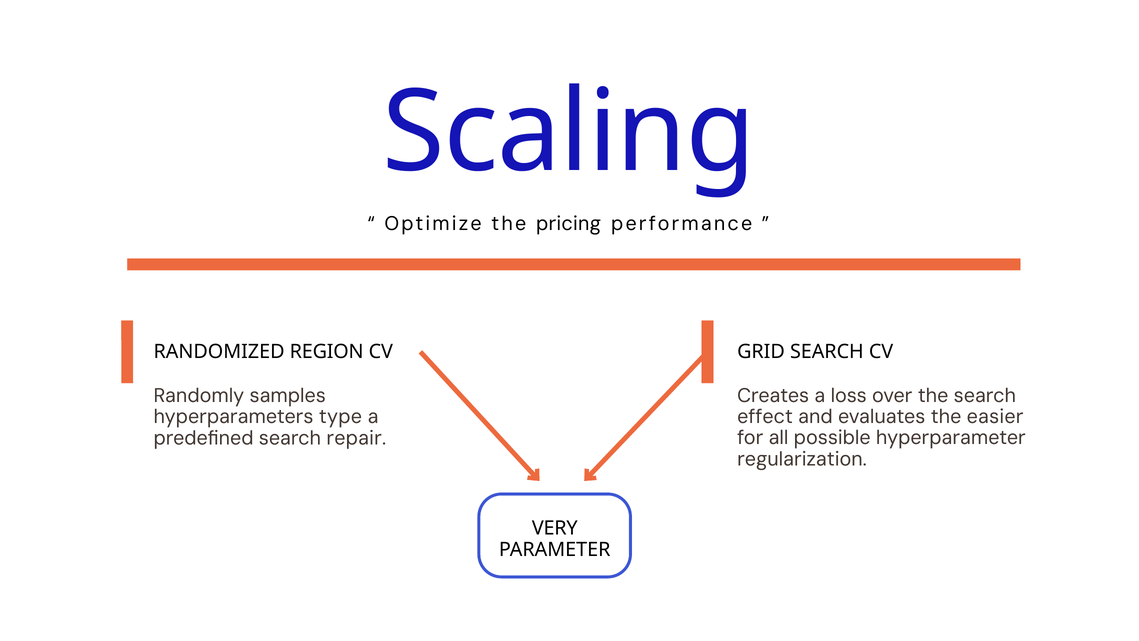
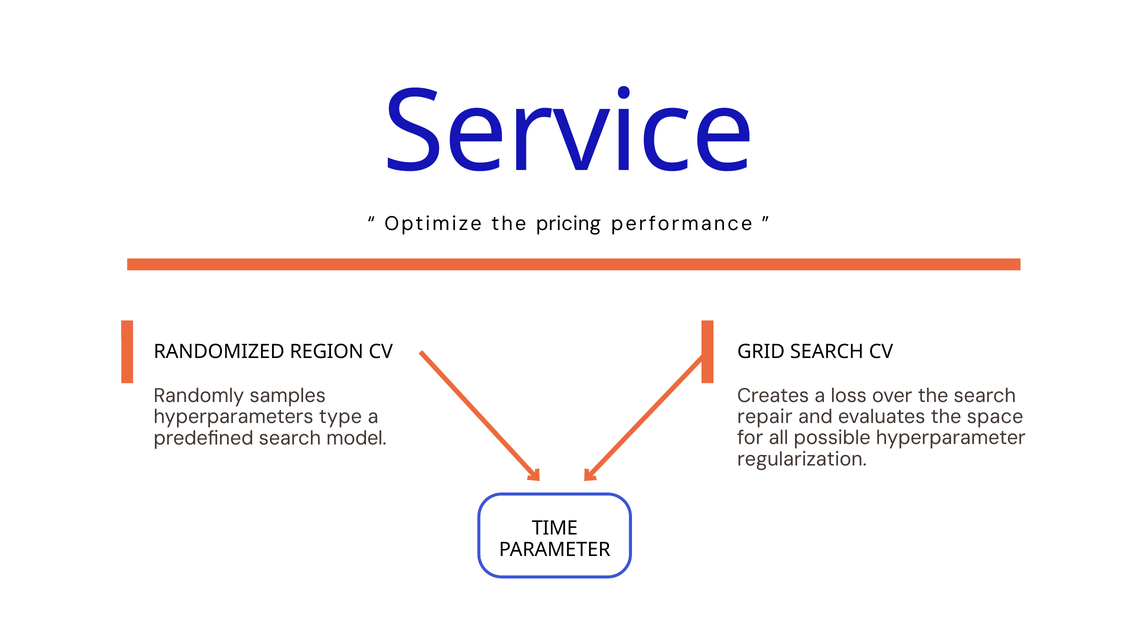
Scaling: Scaling -> Service
effect: effect -> repair
easier: easier -> space
repair: repair -> model
VERY: VERY -> TIME
